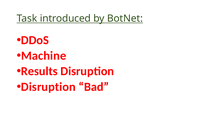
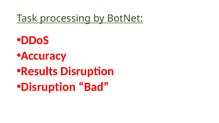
introduced: introduced -> processing
Machine: Machine -> Accuracy
